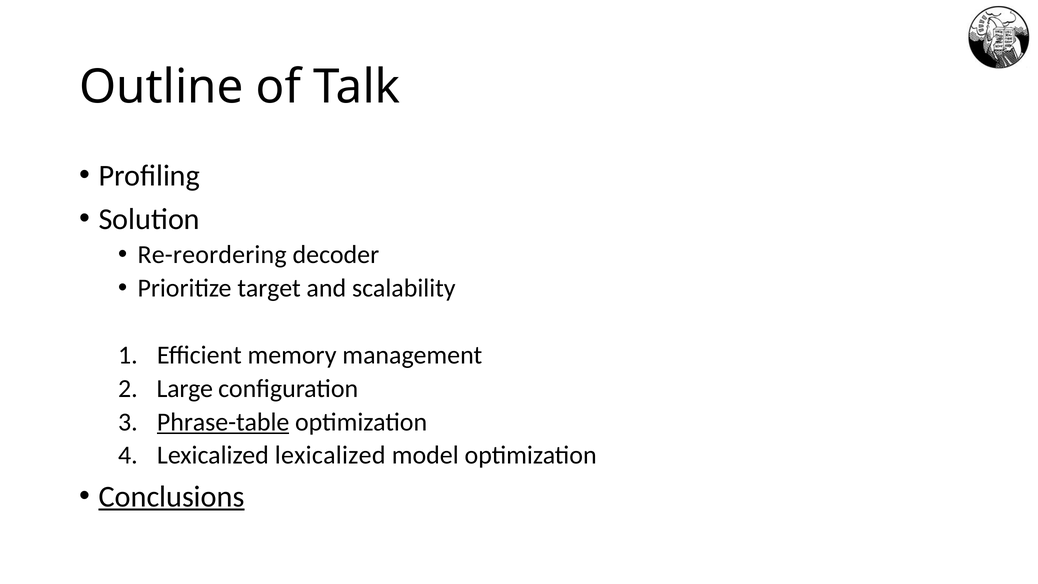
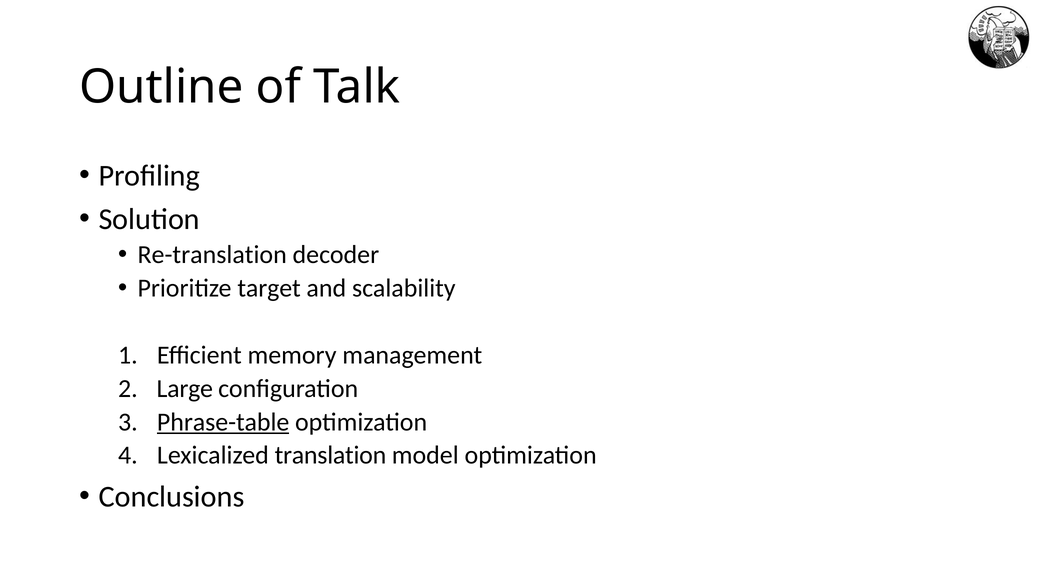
Re-reordering: Re-reordering -> Re-translation
Lexicalized lexicalized: lexicalized -> translation
Conclusions underline: present -> none
